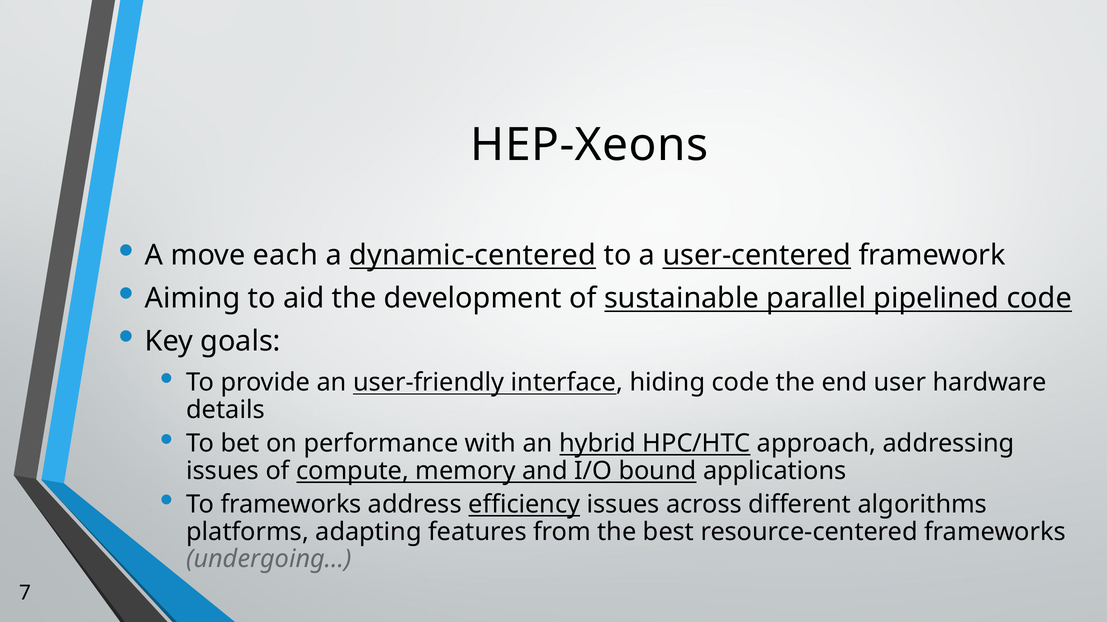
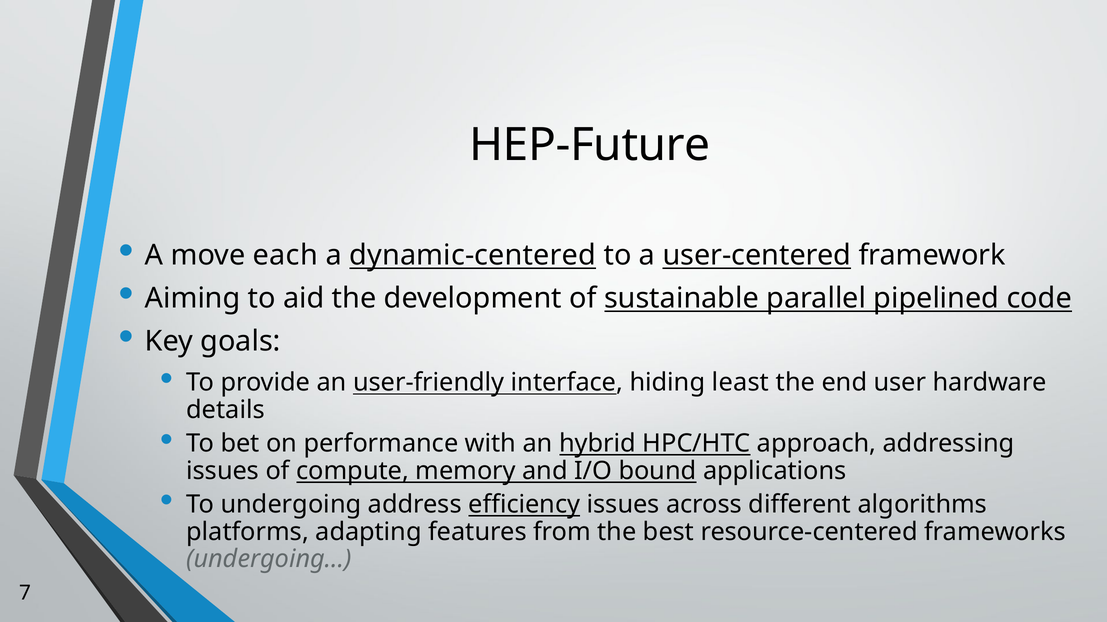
HEP-Xeons: HEP-Xeons -> HEP-Future
hiding code: code -> least
To frameworks: frameworks -> undergoing
